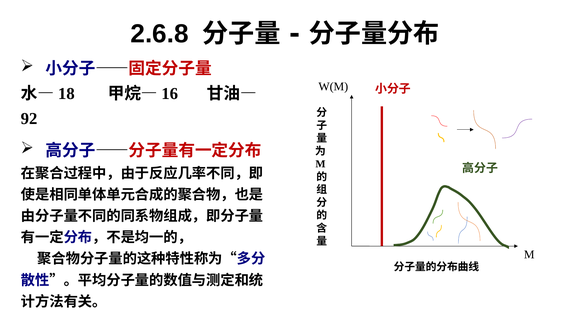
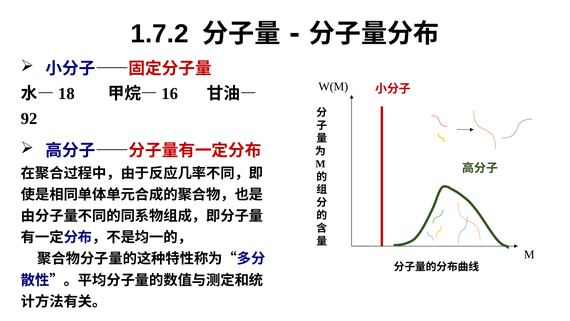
2.6.8: 2.6.8 -> 1.7.2
